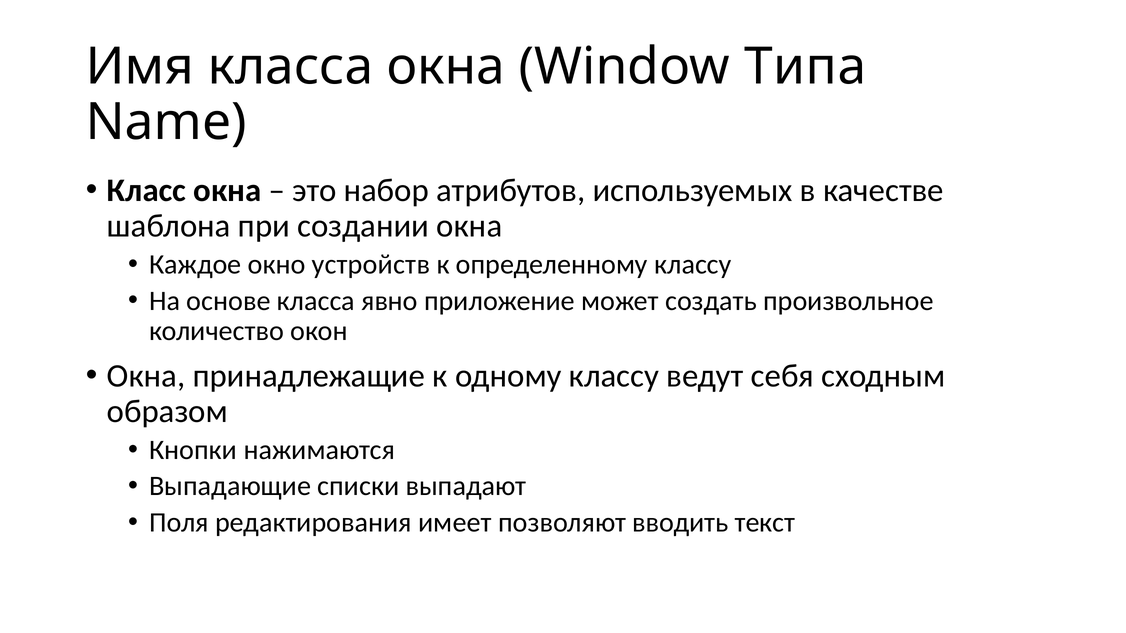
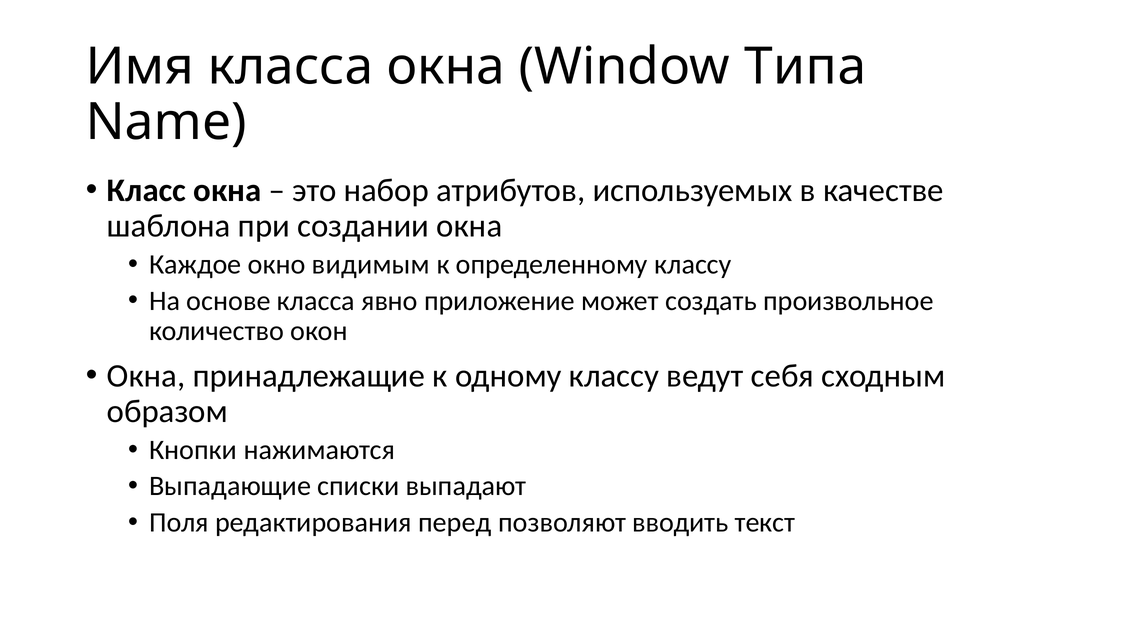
устройств: устройств -> видимым
имеет: имеет -> перед
